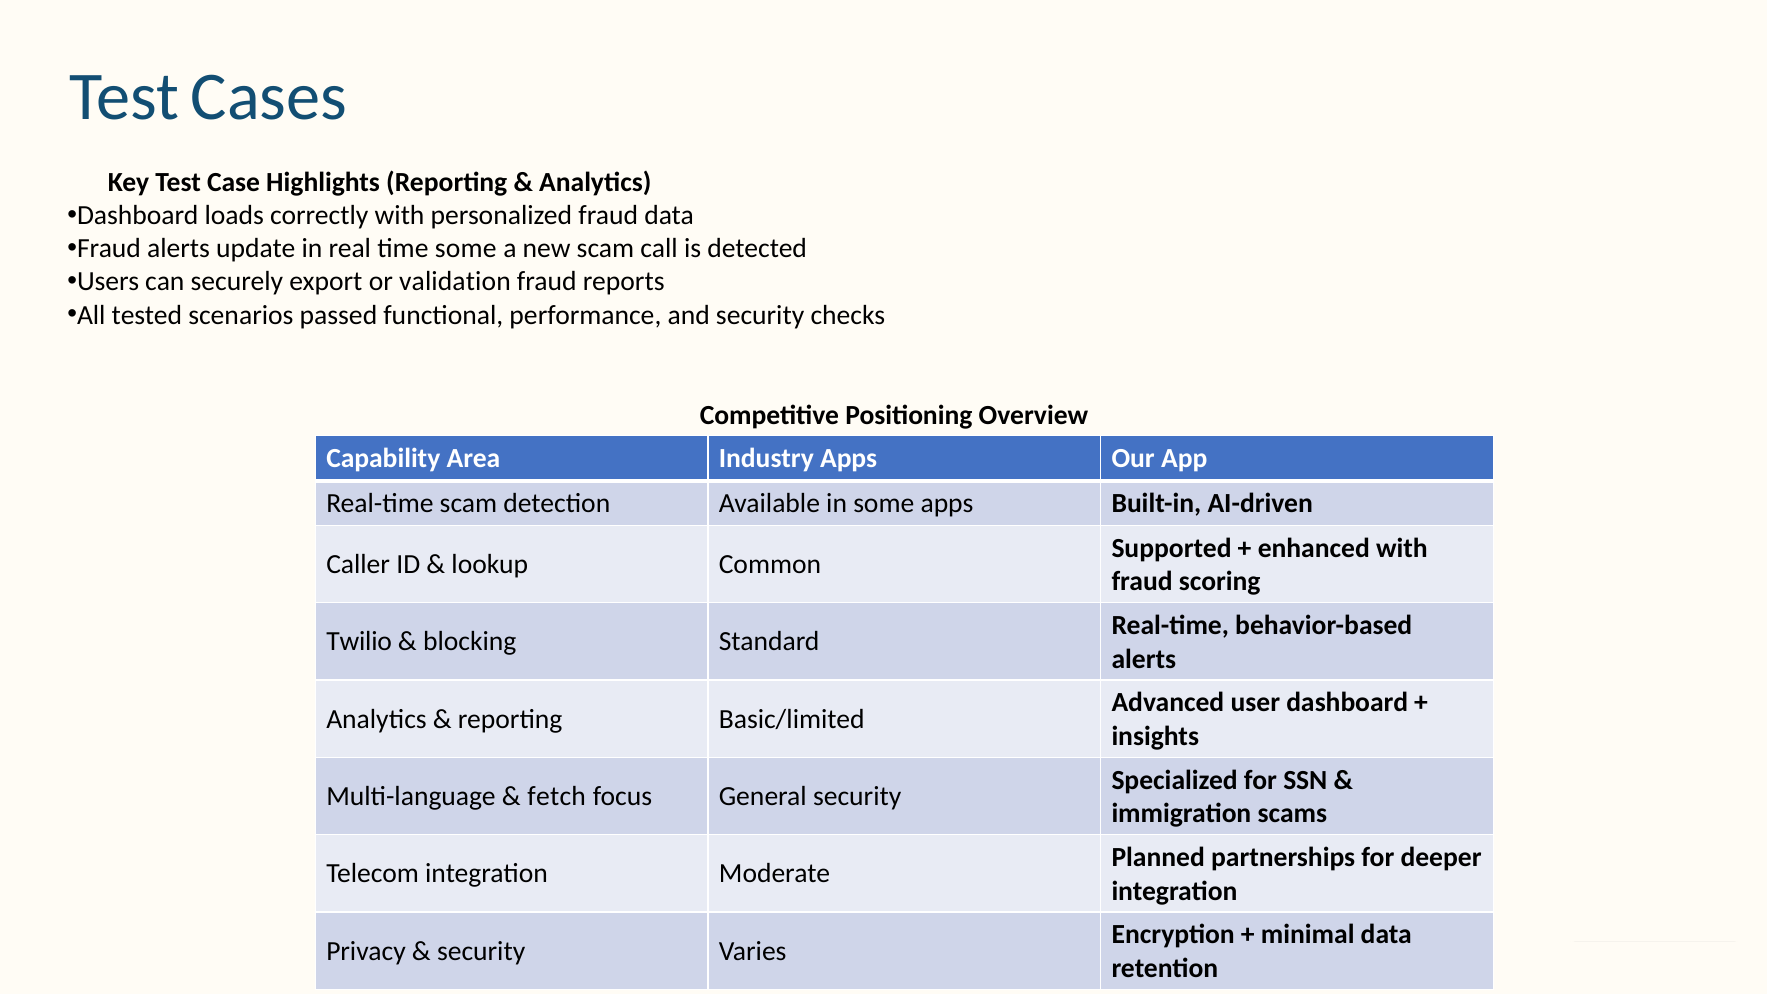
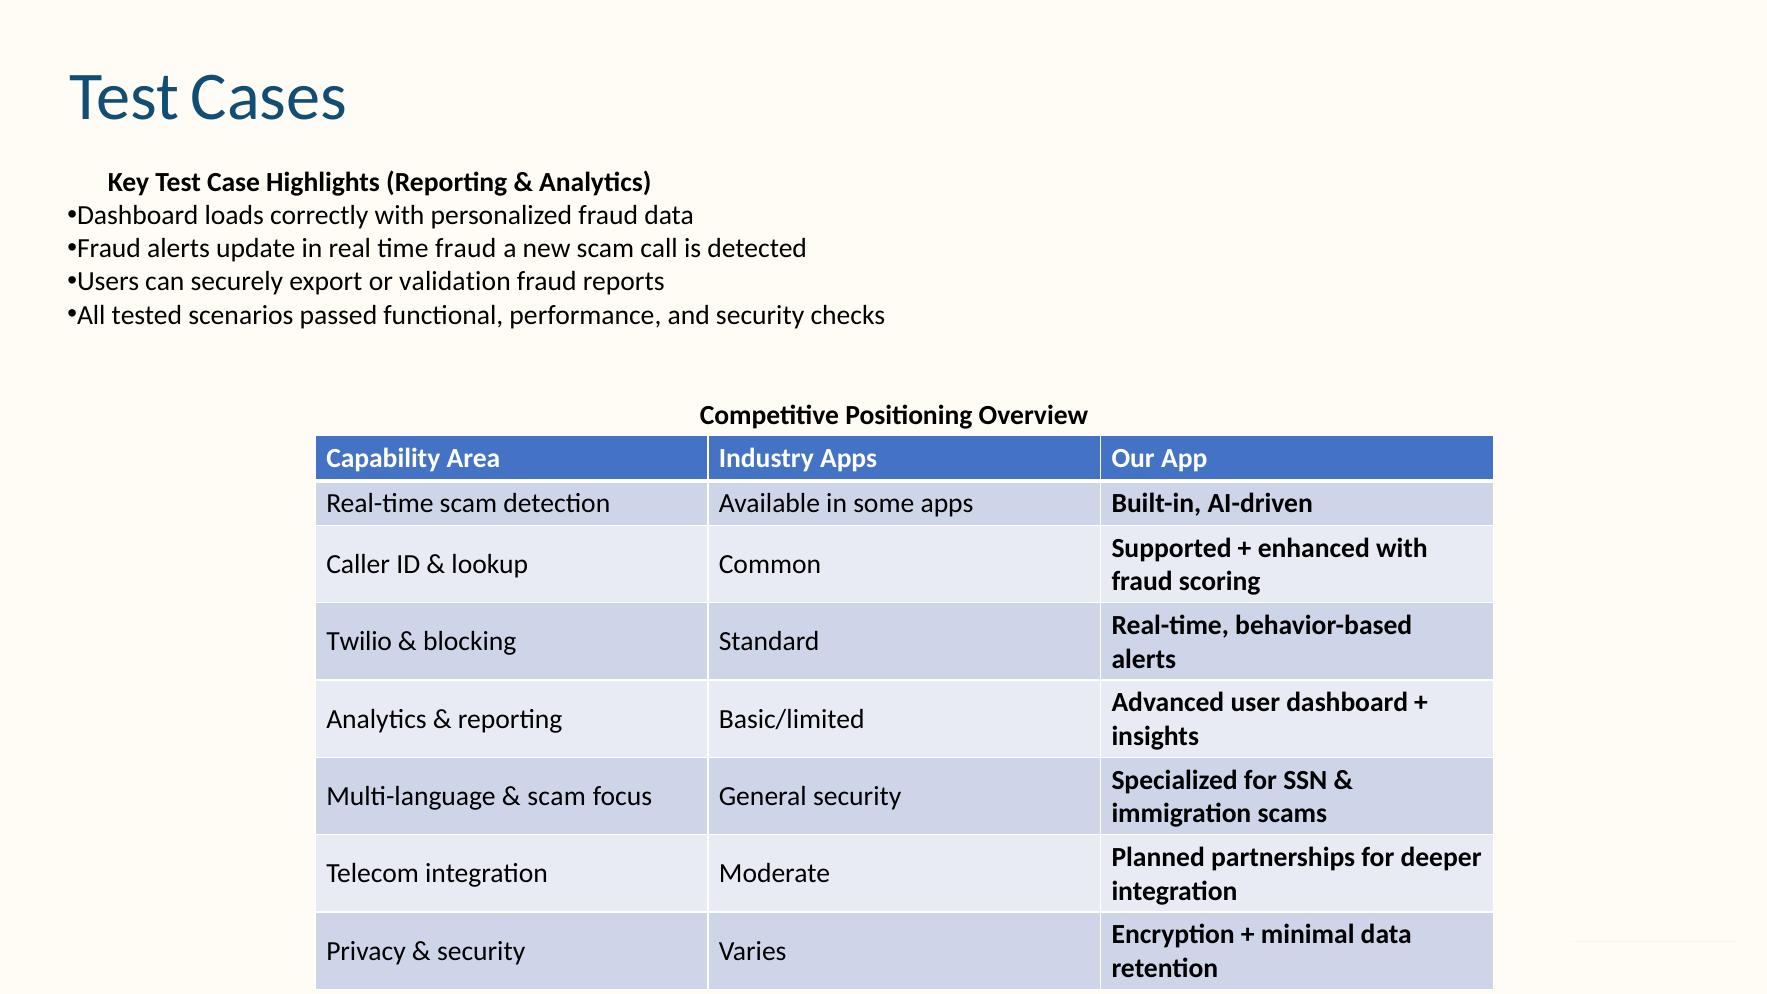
time some: some -> fraud
fetch at (557, 796): fetch -> scam
